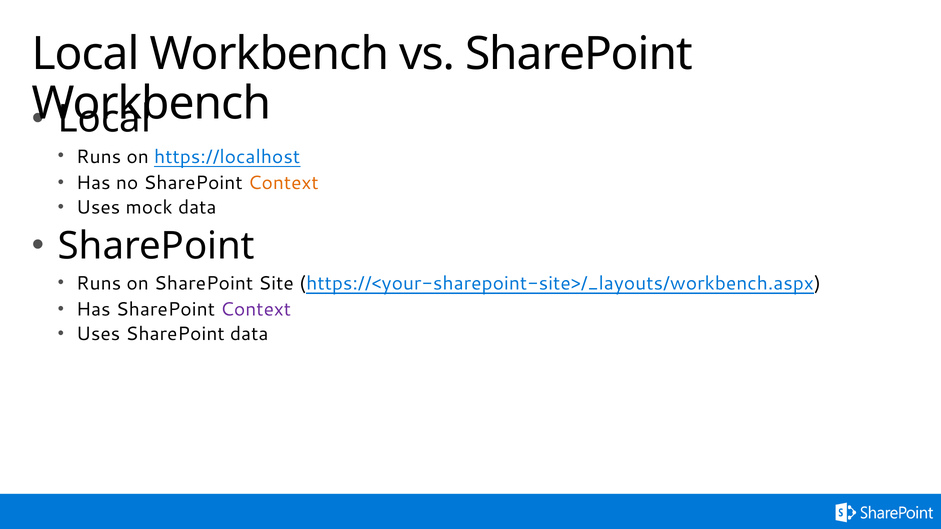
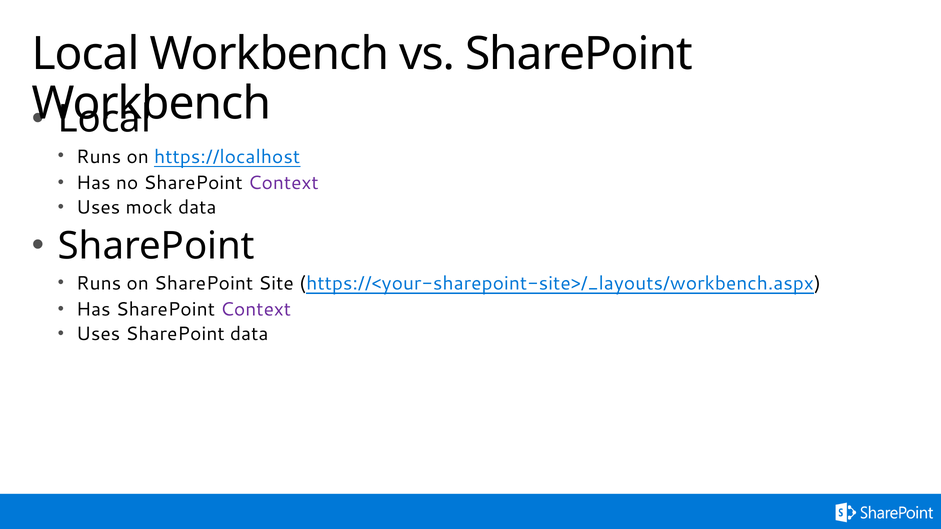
Context at (283, 183) colour: orange -> purple
